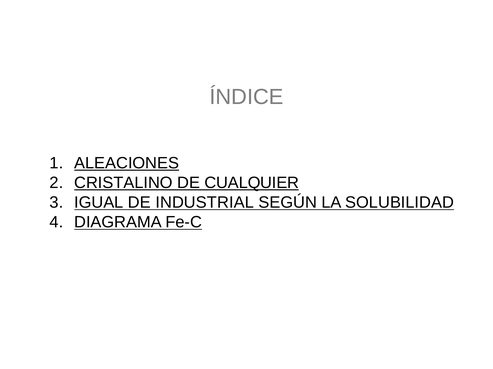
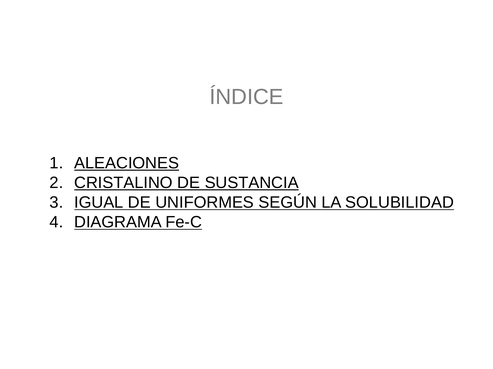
CUALQUIER: CUALQUIER -> SUSTANCIA
INDUSTRIAL: INDUSTRIAL -> UNIFORMES
